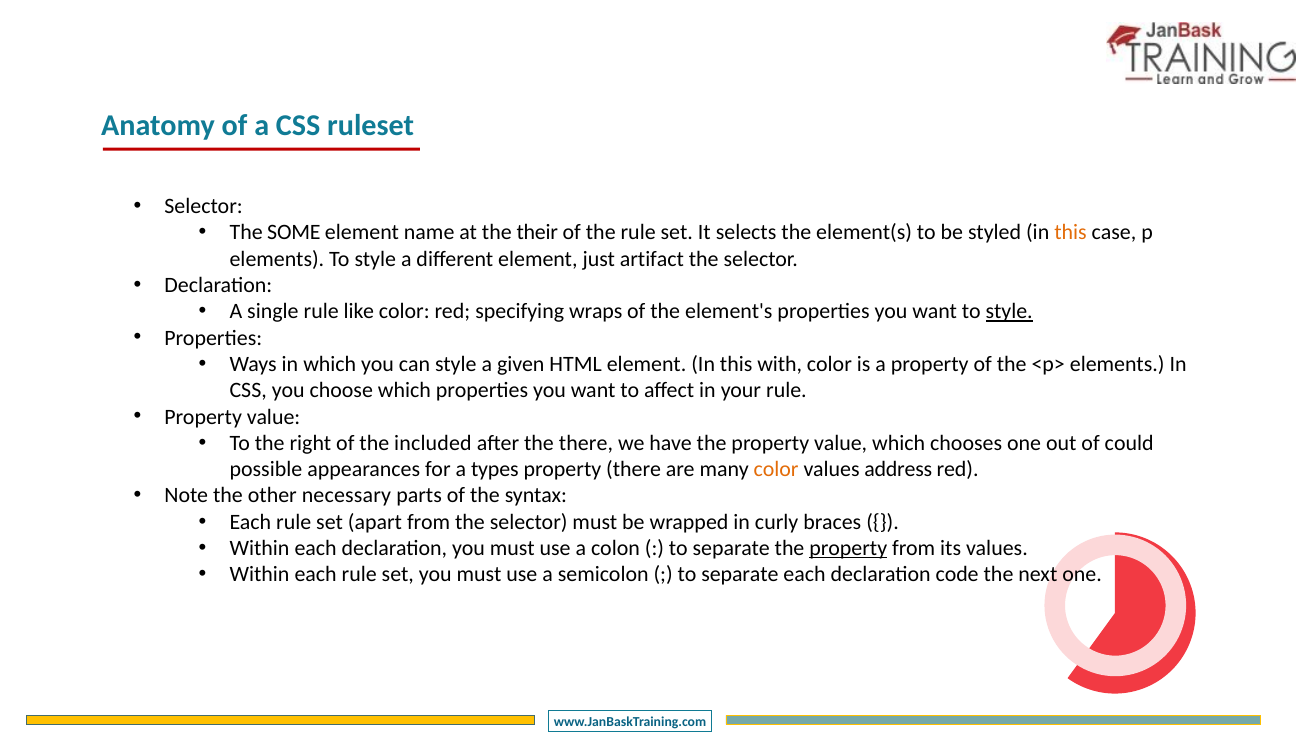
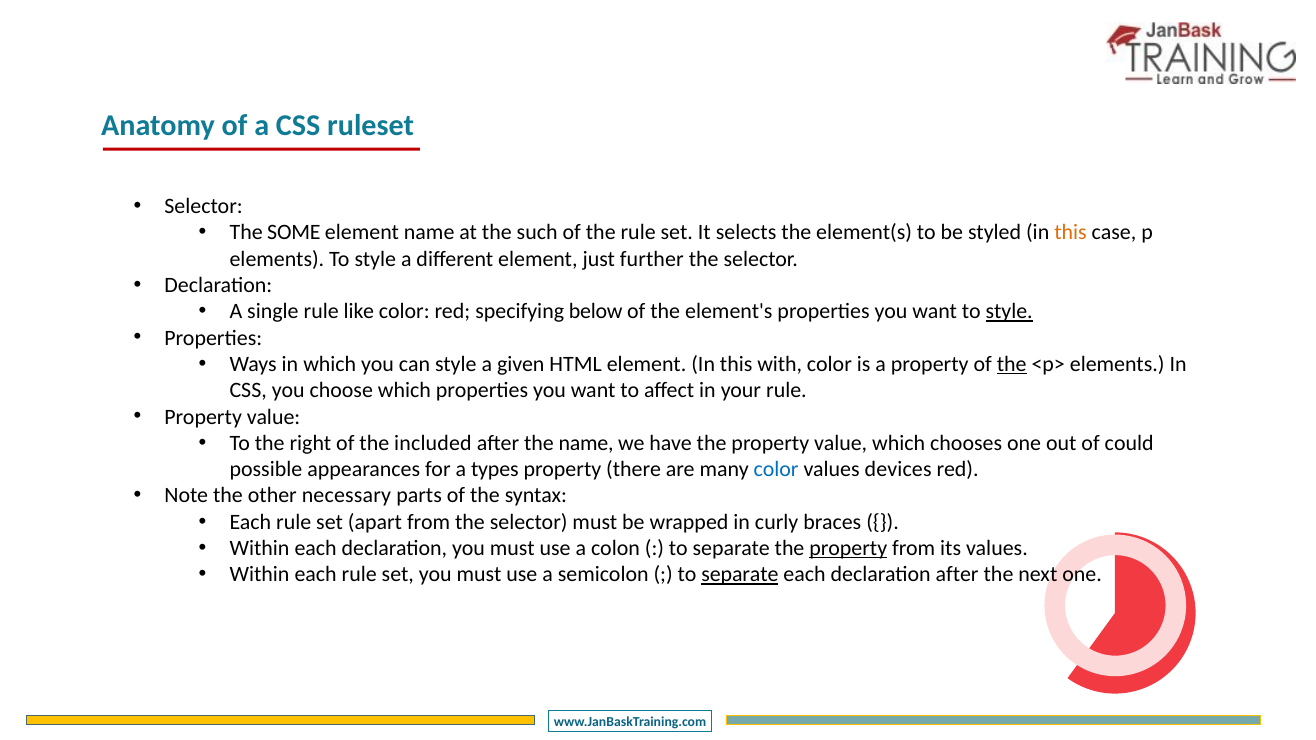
their: their -> such
artifact: artifact -> further
wraps: wraps -> below
the at (1012, 364) underline: none -> present
the there: there -> name
color at (776, 470) colour: orange -> blue
address: address -> devices
separate at (740, 575) underline: none -> present
declaration code: code -> after
